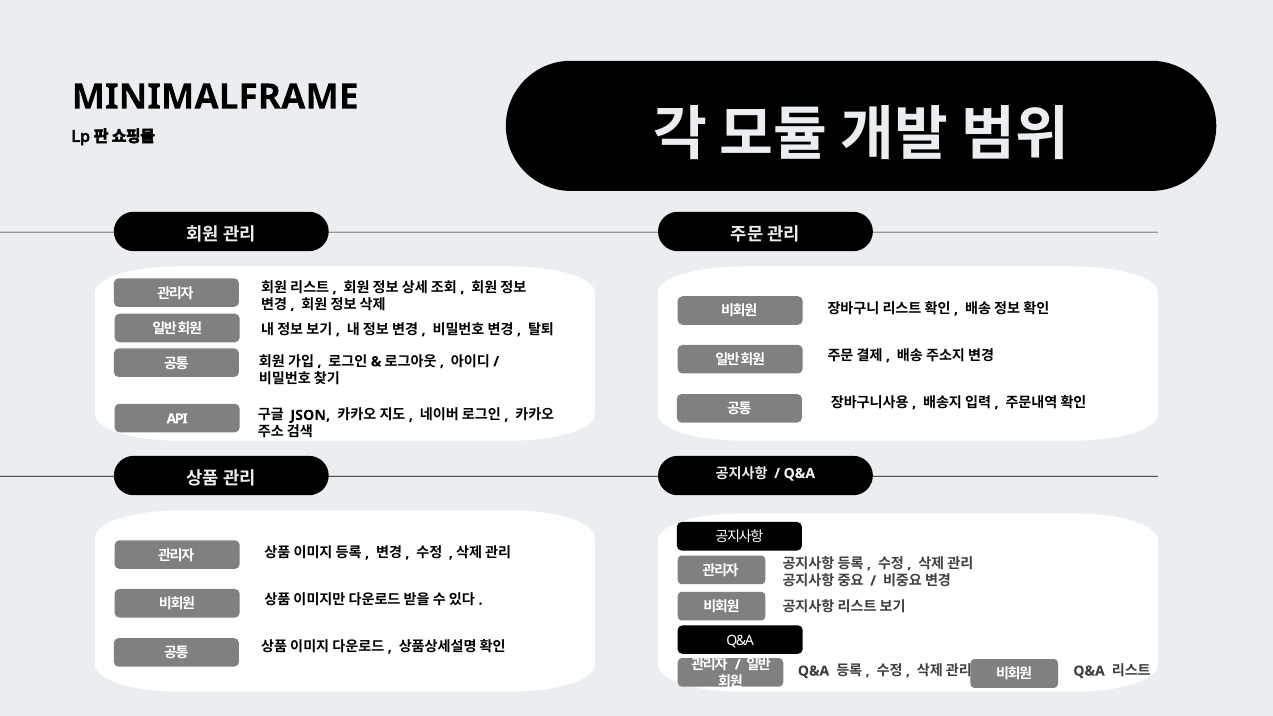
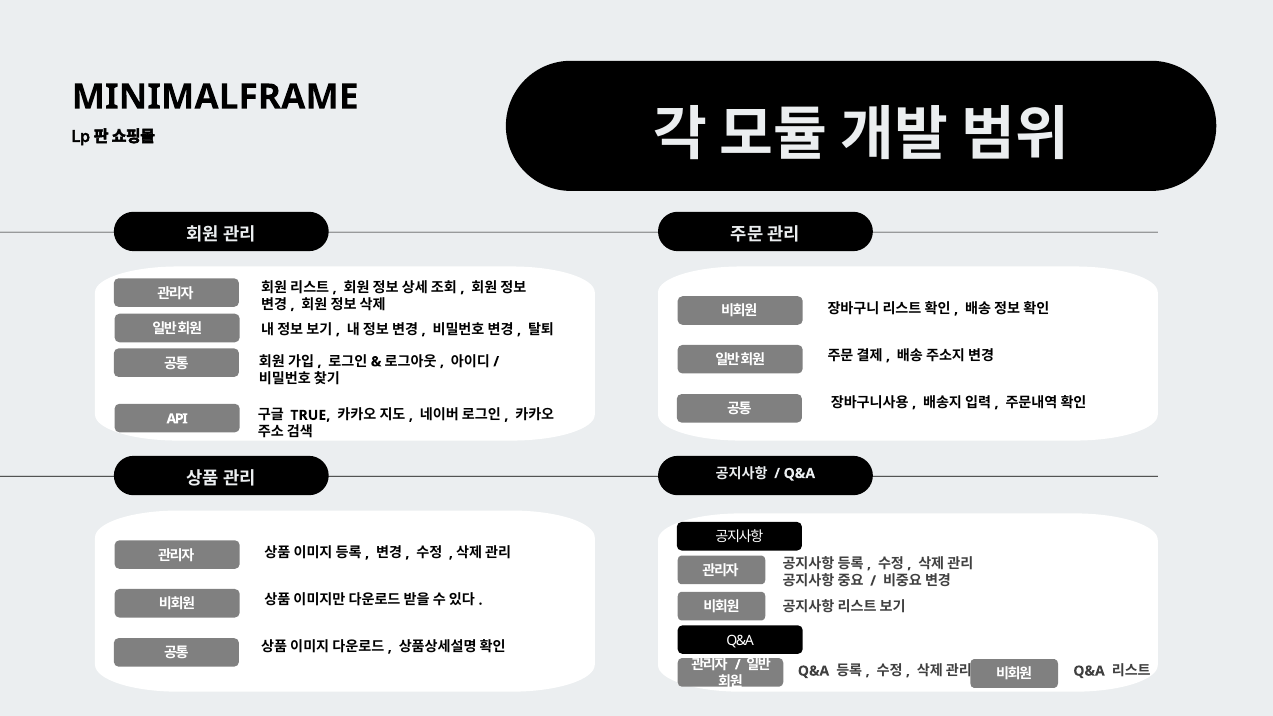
JSON: JSON -> TRUE
